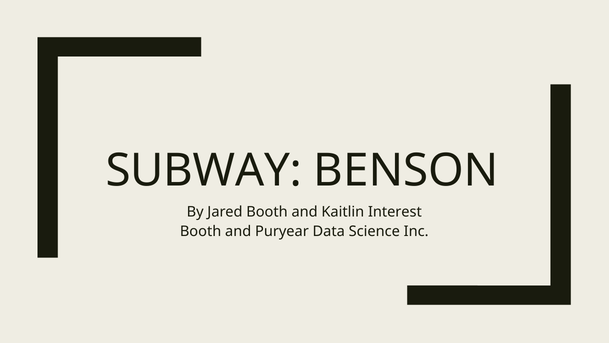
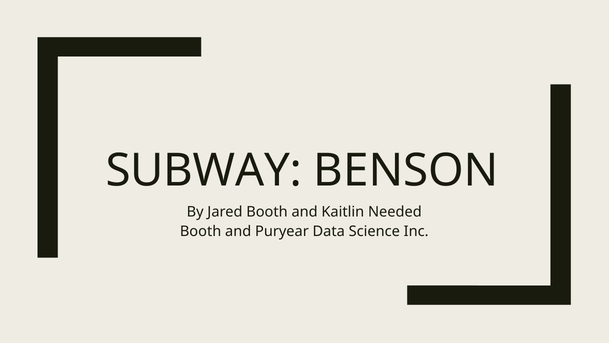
Interest: Interest -> Needed
